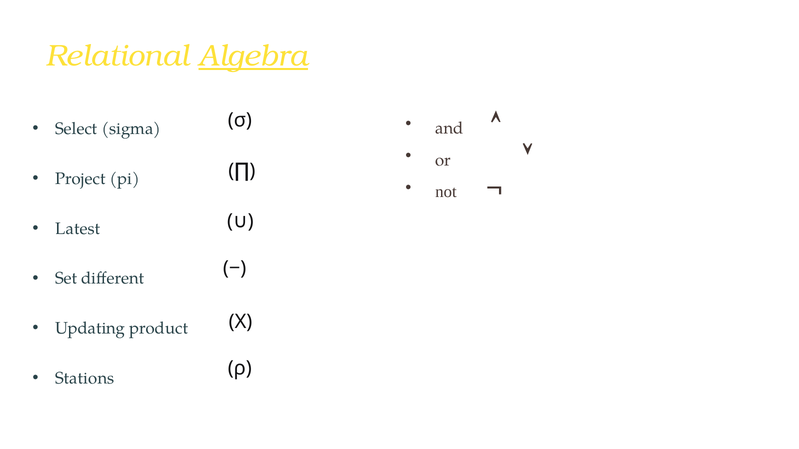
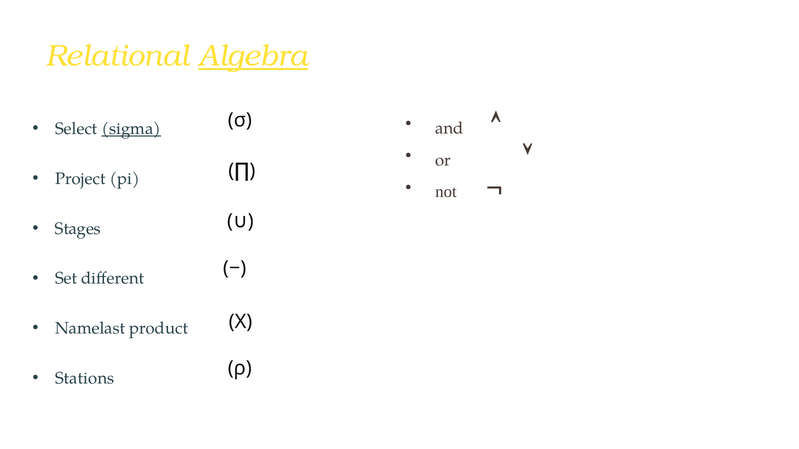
sigma underline: none -> present
Latest: Latest -> Stages
Updating: Updating -> Namelast
